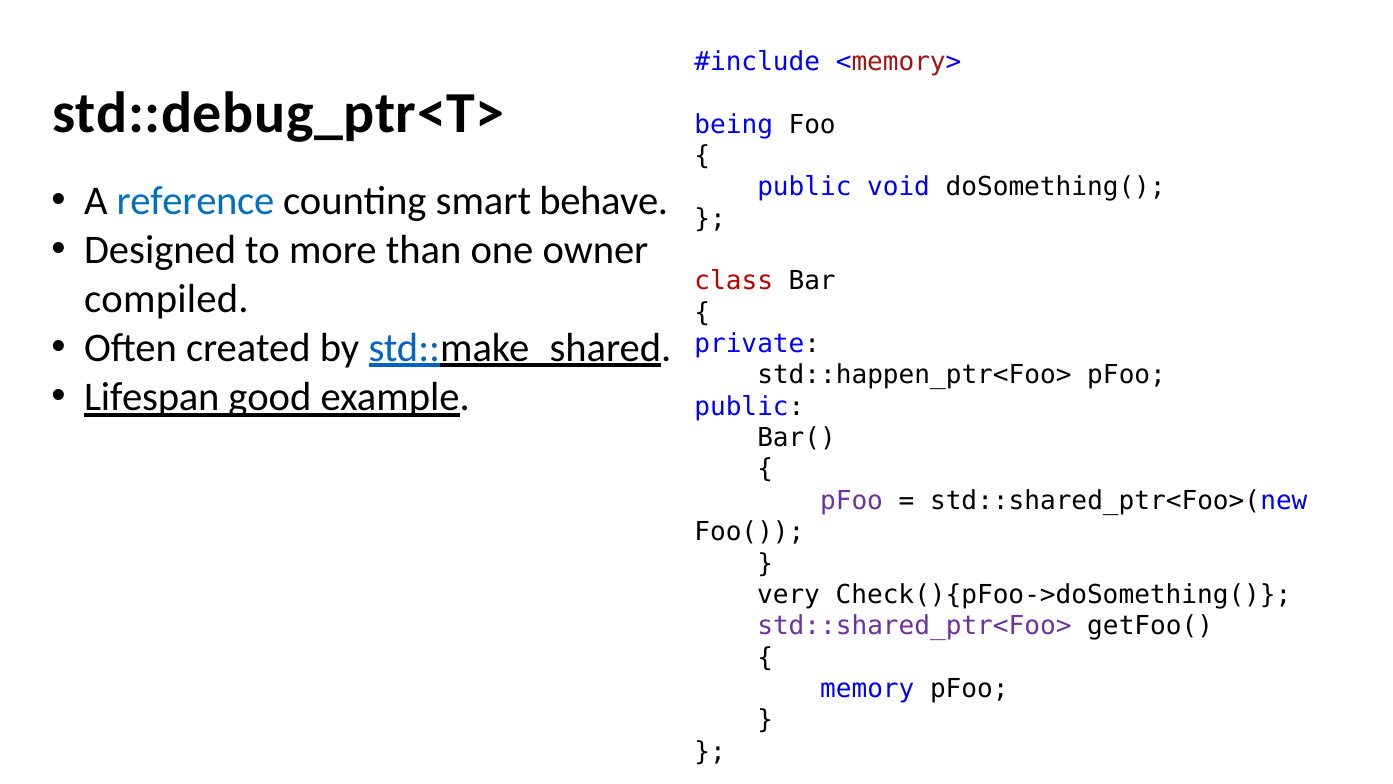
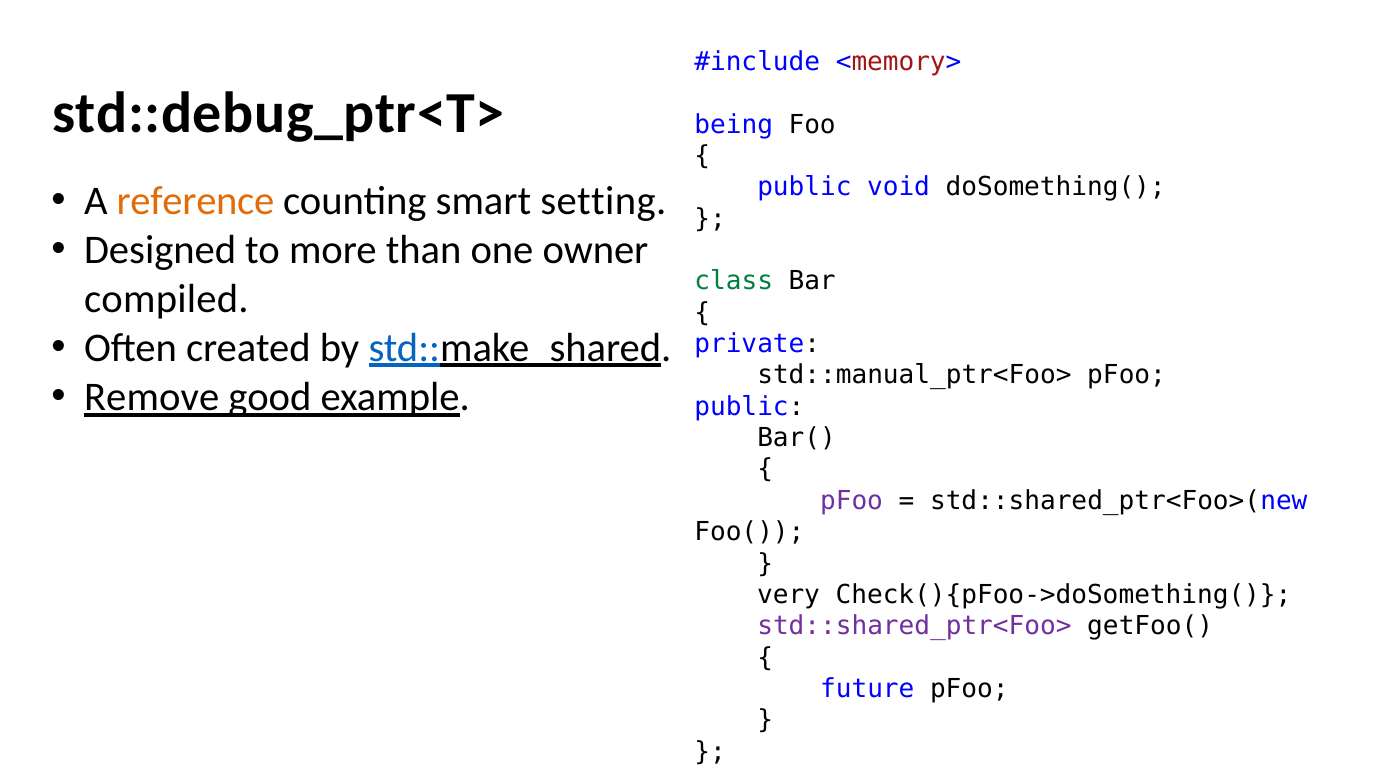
reference colour: blue -> orange
behave: behave -> setting
class colour: red -> green
std::happen_ptr<Foo>: std::happen_ptr<Foo> -> std::manual_ptr<Foo>
Lifespan: Lifespan -> Remove
memory: memory -> future
